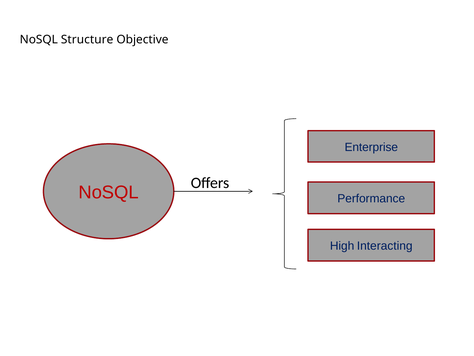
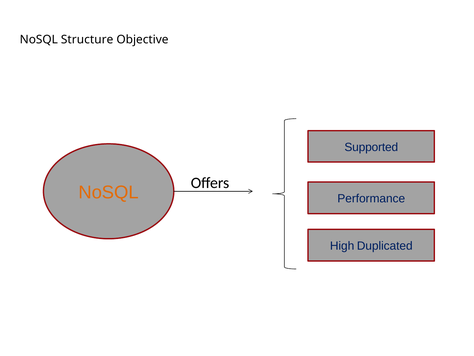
Enterprise: Enterprise -> Supported
NoSQL at (109, 192) colour: red -> orange
Interacting: Interacting -> Duplicated
